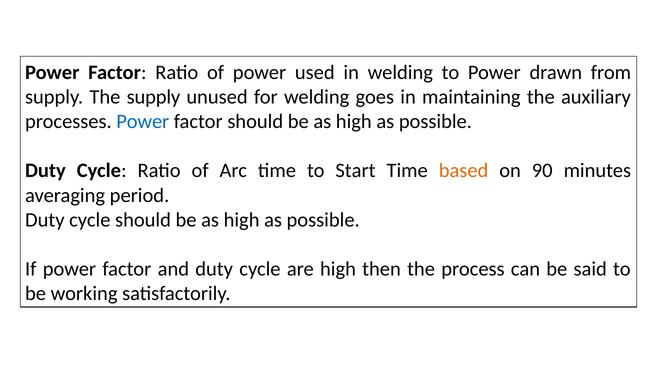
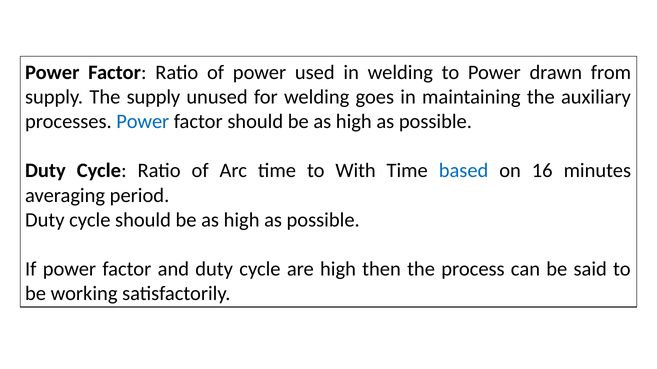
Start: Start -> With
based colour: orange -> blue
90: 90 -> 16
